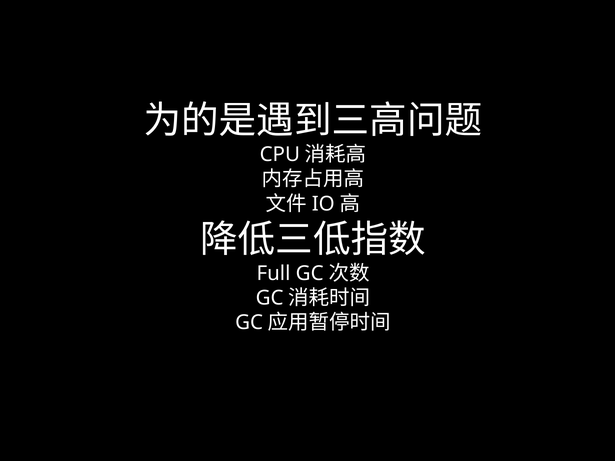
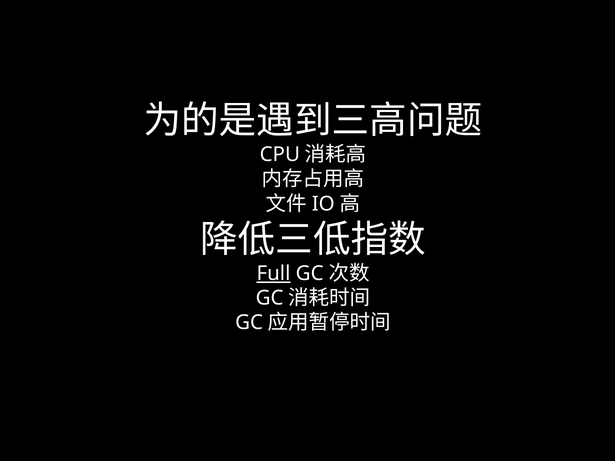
Full underline: none -> present
